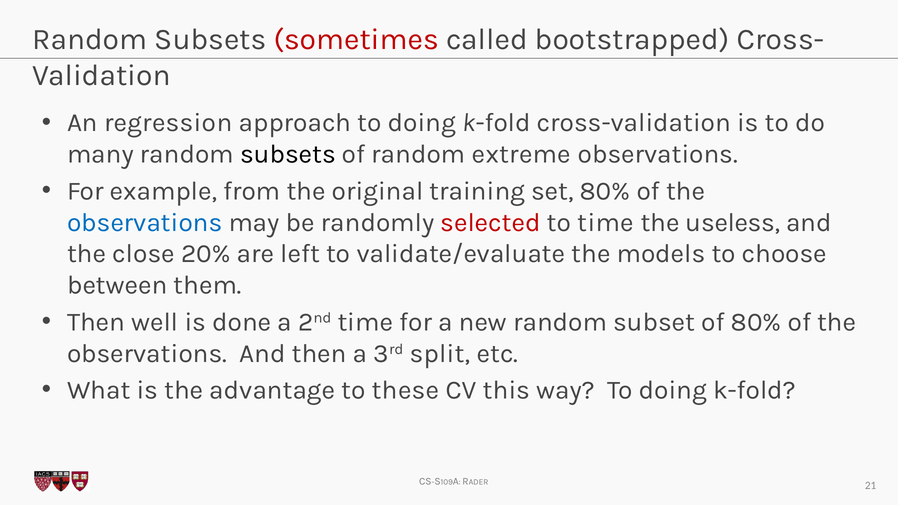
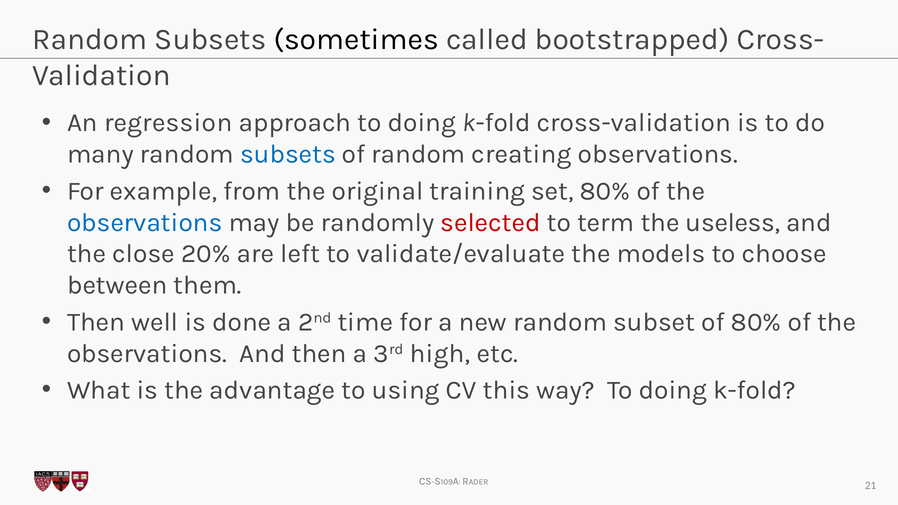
sometimes colour: red -> black
subsets at (288, 154) colour: black -> blue
extreme: extreme -> creating
to time: time -> term
split: split -> high
these: these -> using
